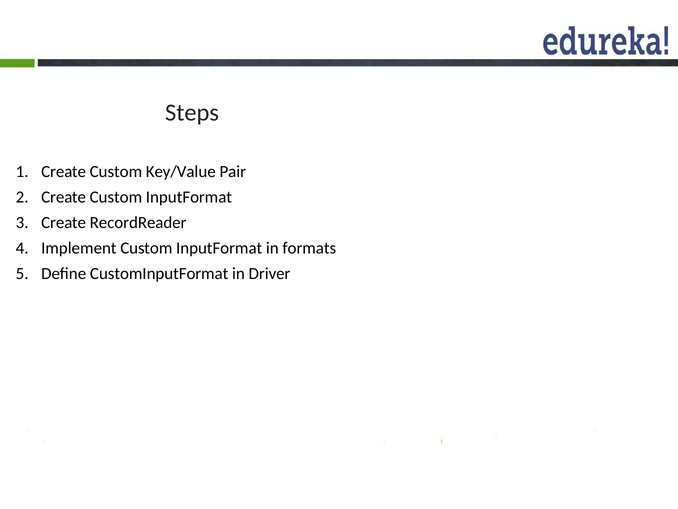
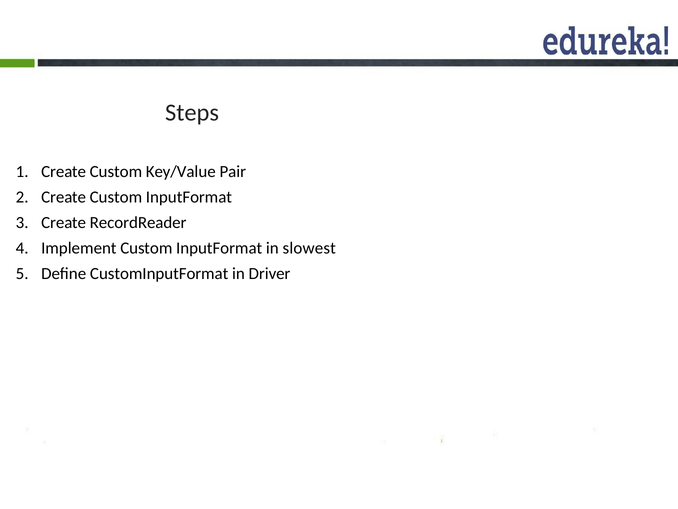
formats: formats -> slowest
